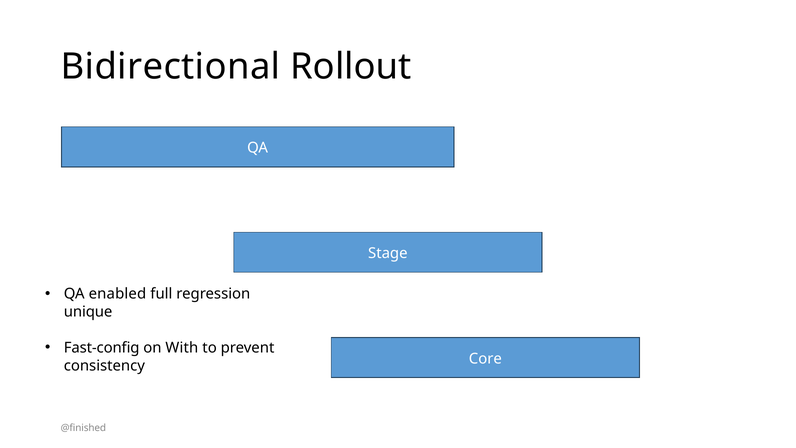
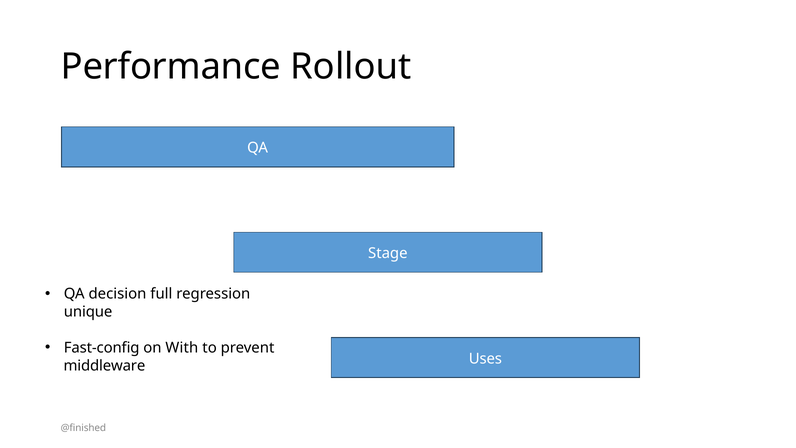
Bidirectional: Bidirectional -> Performance
enabled: enabled -> decision
Core: Core -> Uses
consistency: consistency -> middleware
